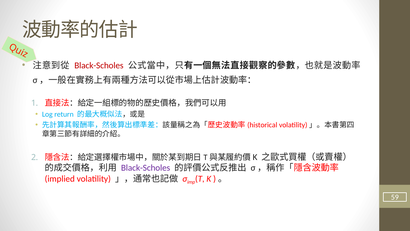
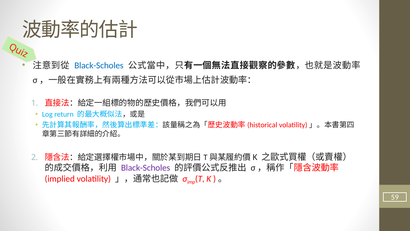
Black-Scholes at (99, 65) colour: red -> blue
